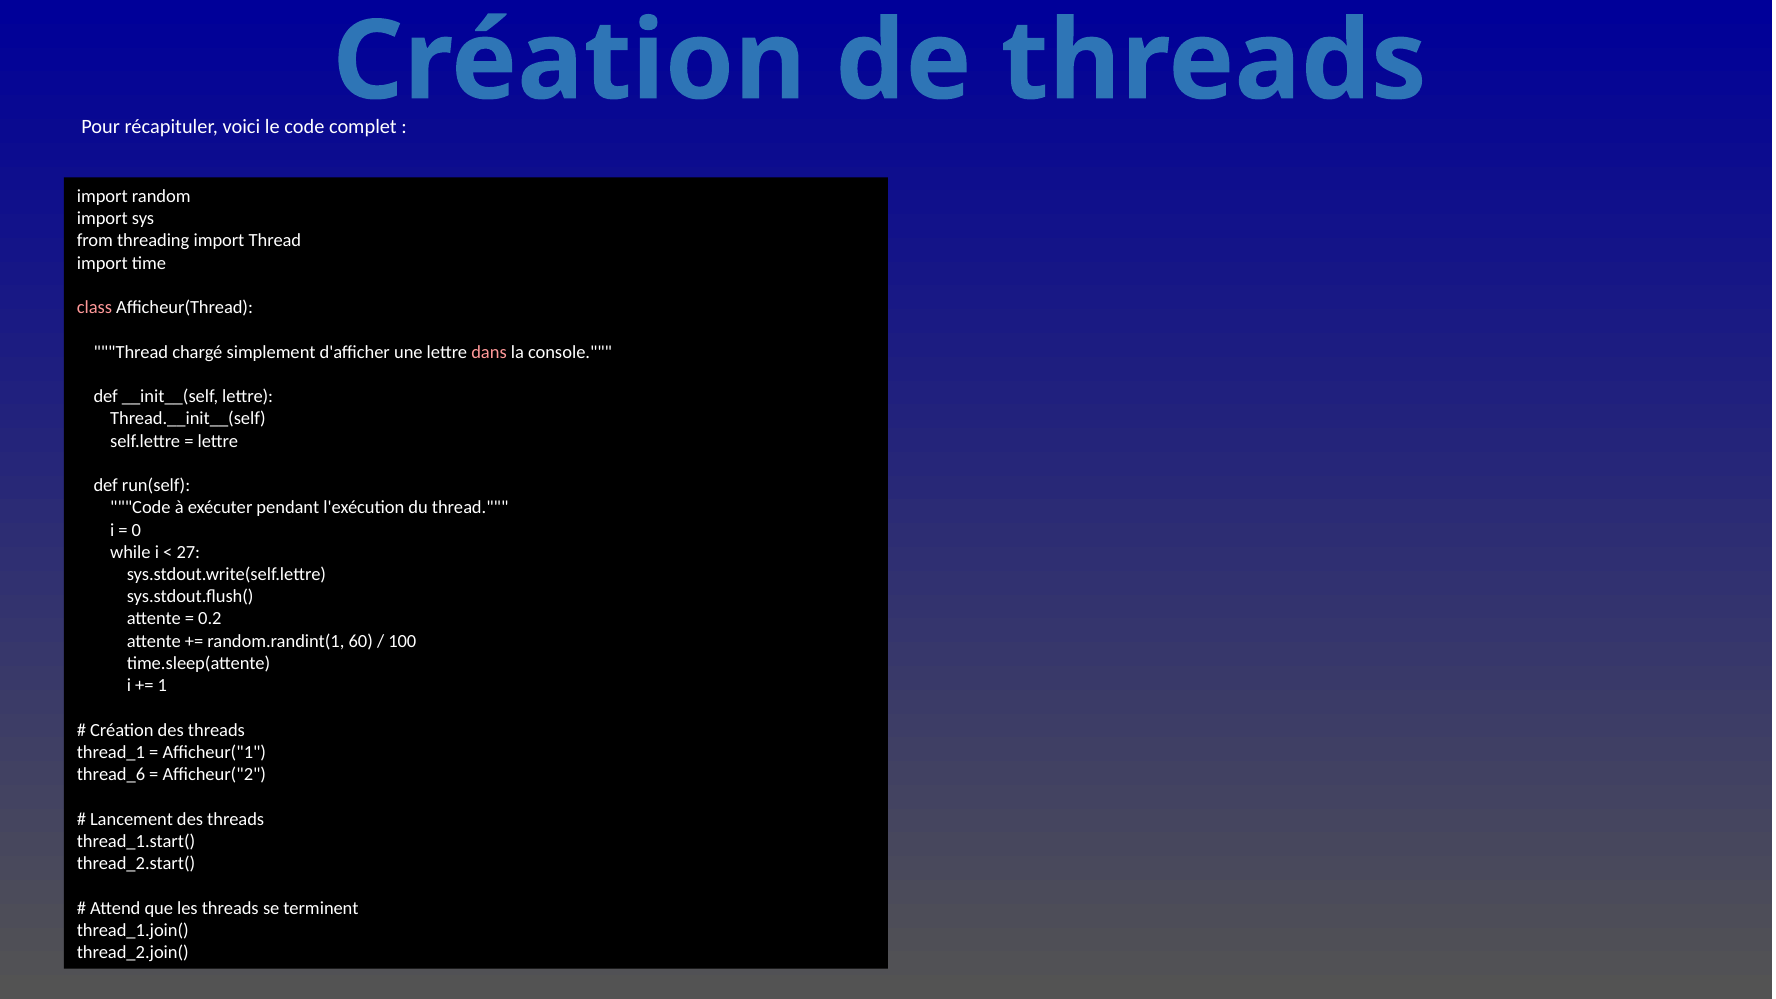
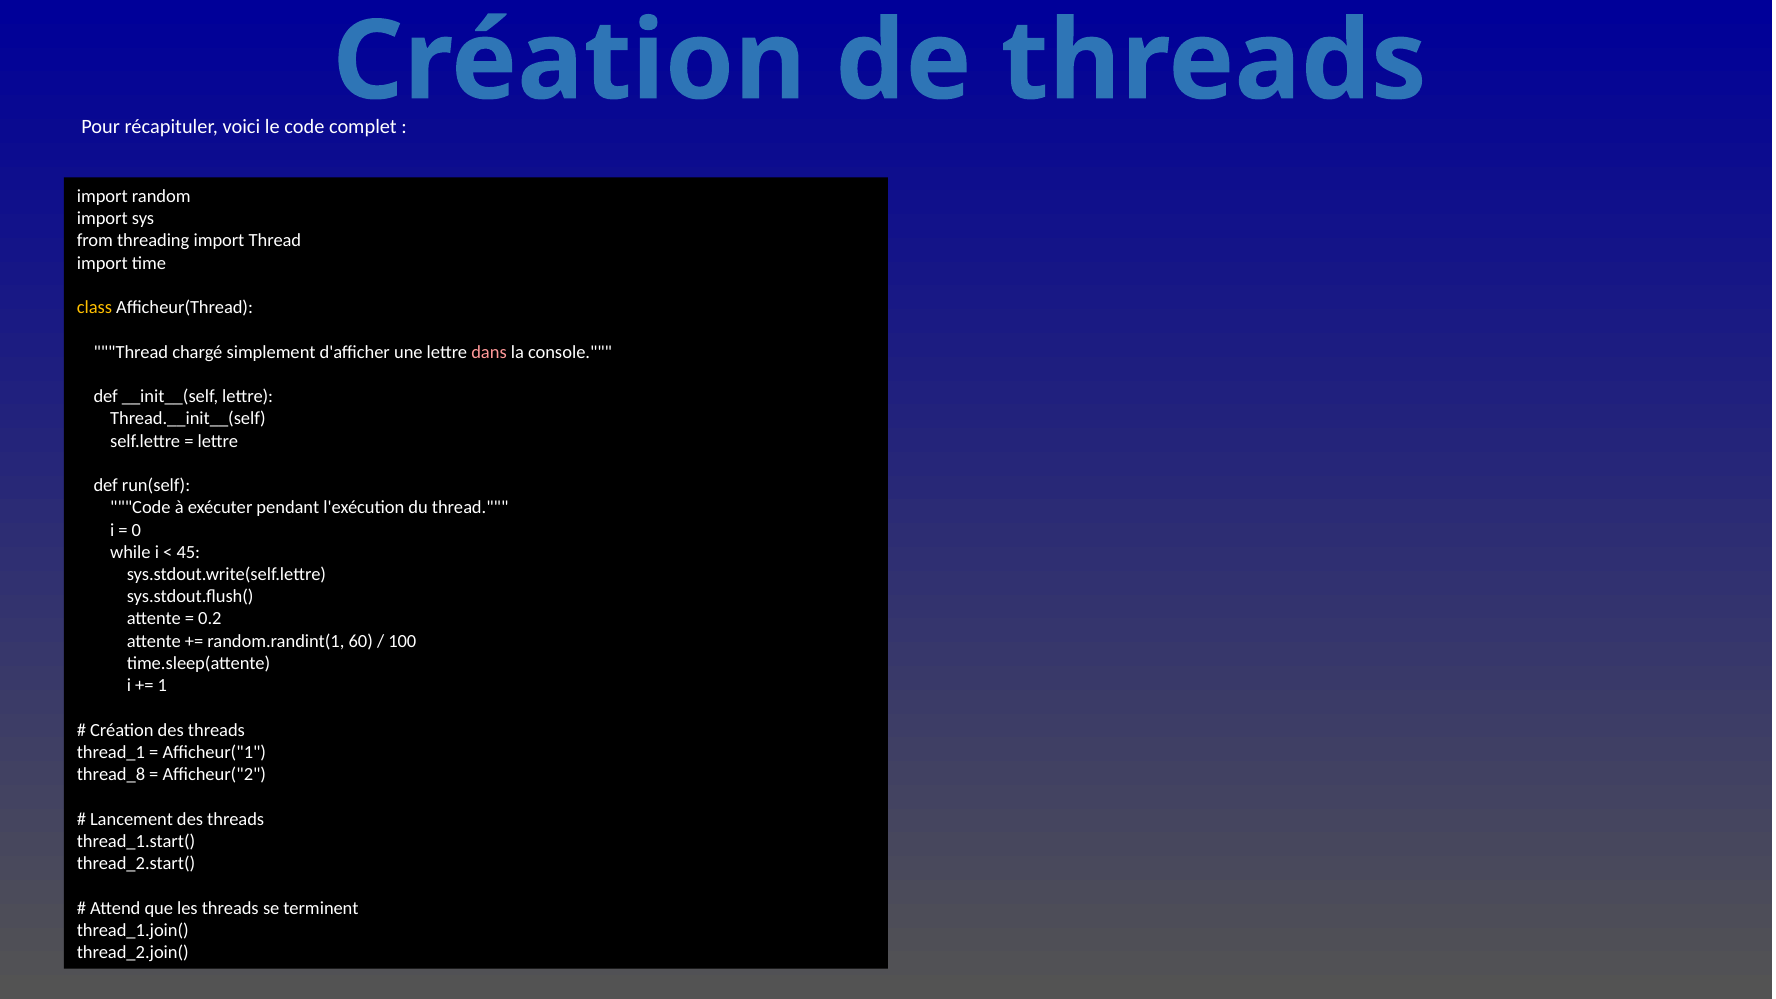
class colour: pink -> yellow
27: 27 -> 45
thread_6: thread_6 -> thread_8
